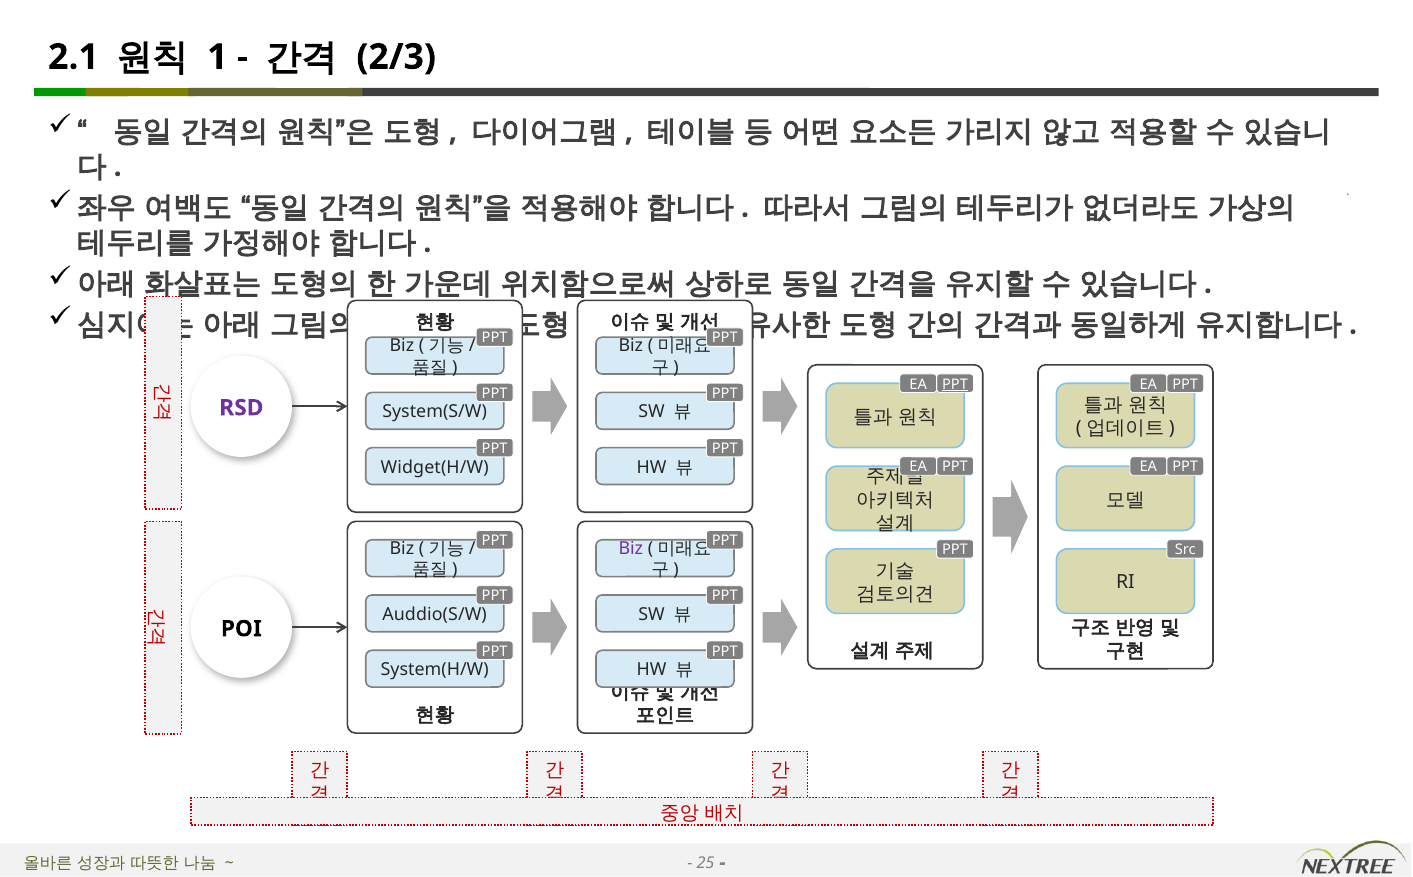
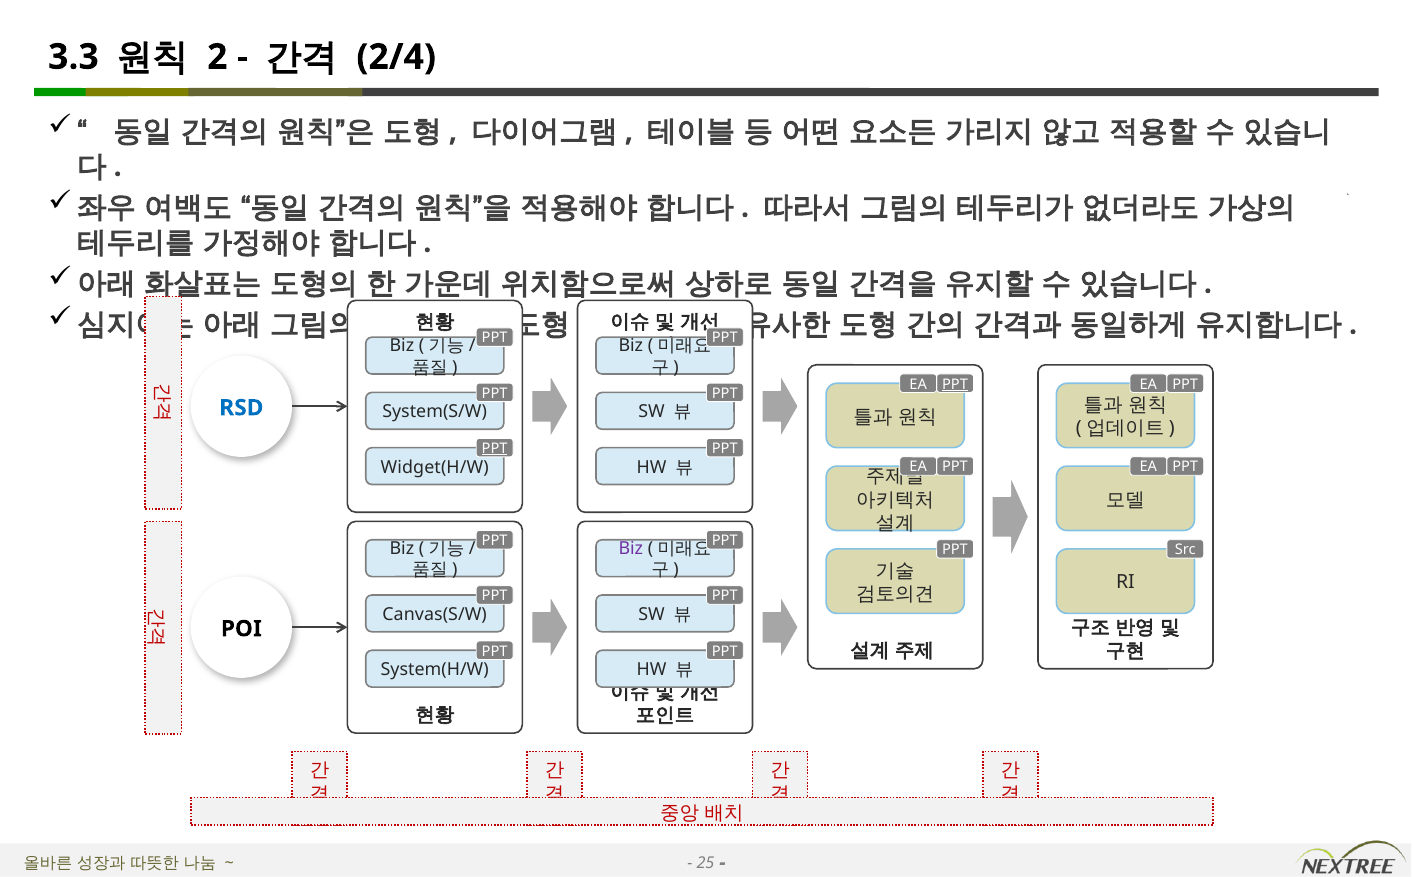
2.1: 2.1 -> 3.3
1: 1 -> 2
2/3: 2/3 -> 2/4
RSD at (241, 408) colour: purple -> blue
PPT at (495, 449) underline: none -> present
Auddio(S/W: Auddio(S/W -> Canvas(S/W
